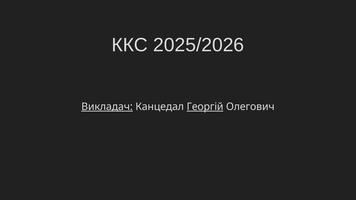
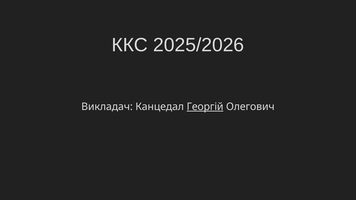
Викладач underline: present -> none
